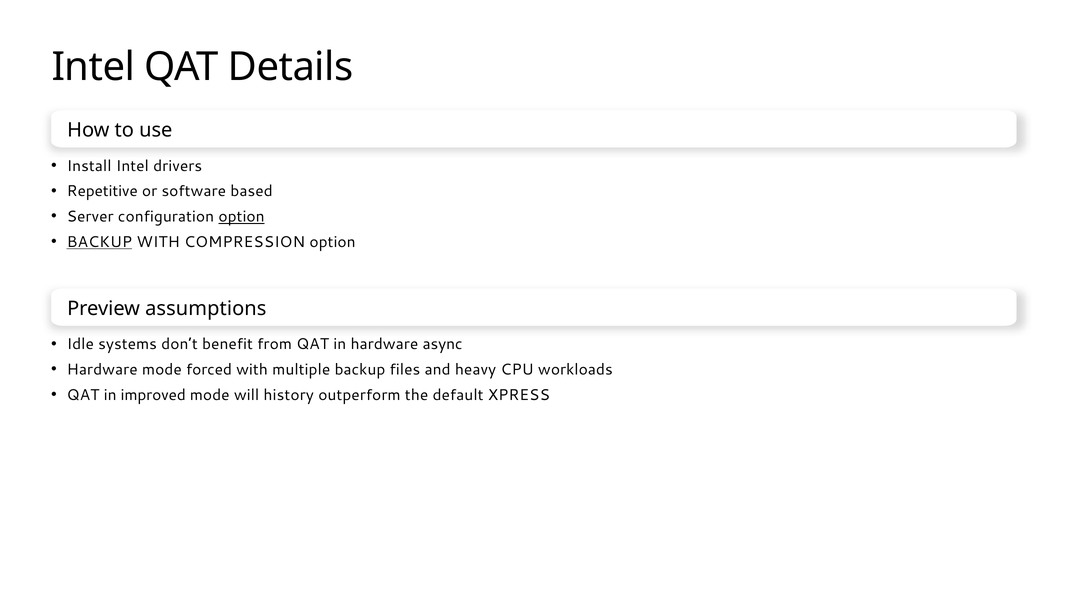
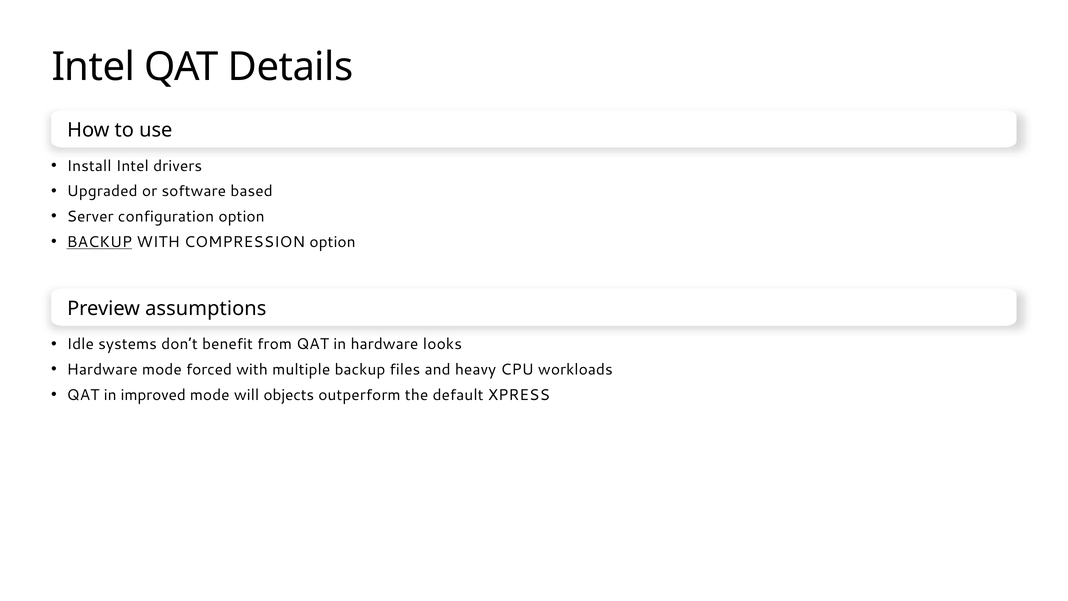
Repetitive: Repetitive -> Upgraded
option at (242, 217) underline: present -> none
async: async -> looks
history: history -> objects
